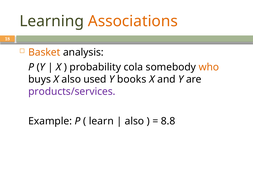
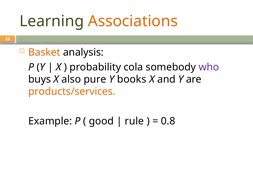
who colour: orange -> purple
used: used -> pure
products/services colour: purple -> orange
learn: learn -> good
also at (134, 121): also -> rule
8.8: 8.8 -> 0.8
